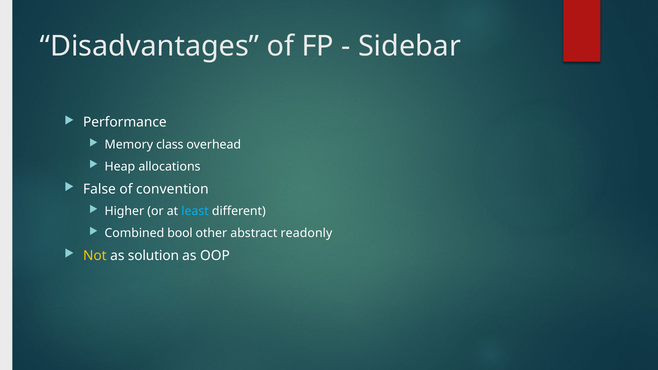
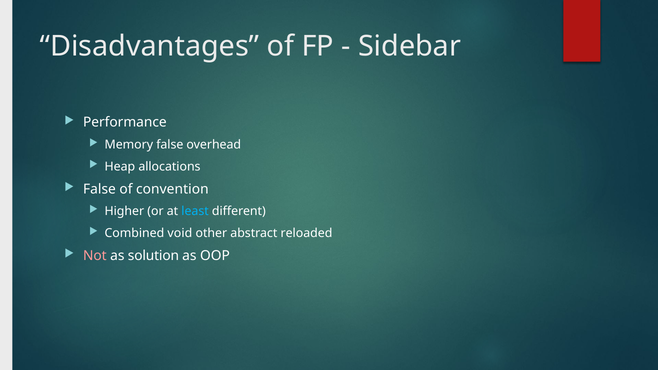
Memory class: class -> false
bool: bool -> void
readonly: readonly -> reloaded
Not colour: yellow -> pink
